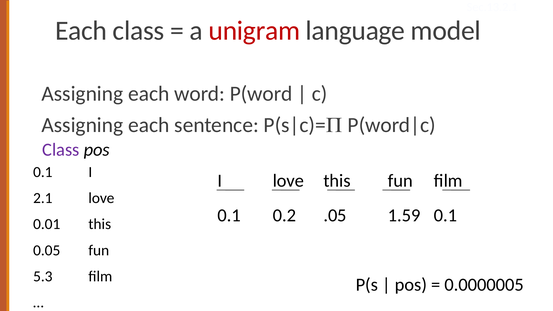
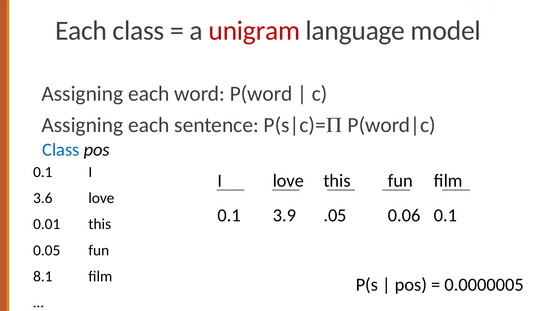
Class at (61, 150) colour: purple -> blue
2.1: 2.1 -> 3.6
0.2: 0.2 -> 3.9
1.59: 1.59 -> 0.06
5.3: 5.3 -> 8.1
